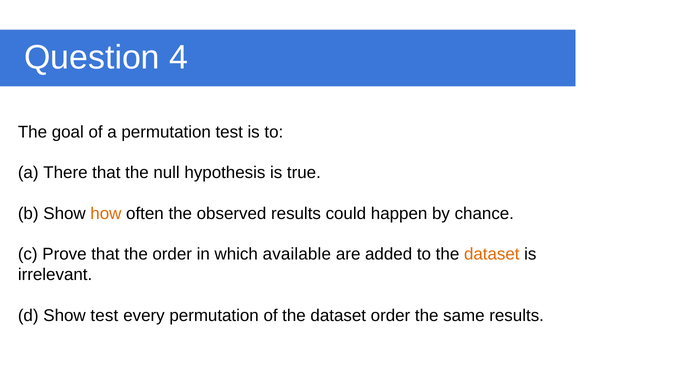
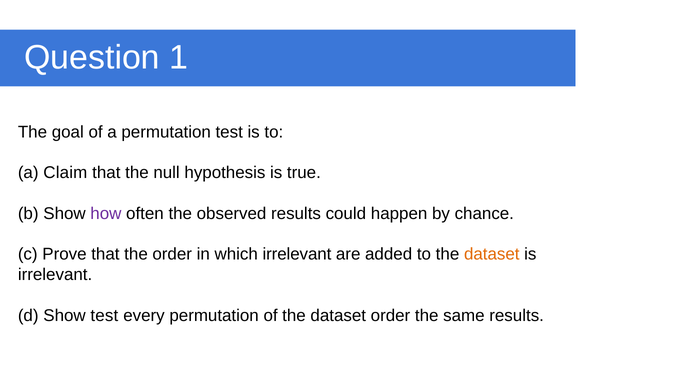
4: 4 -> 1
There: There -> Claim
how colour: orange -> purple
which available: available -> irrelevant
